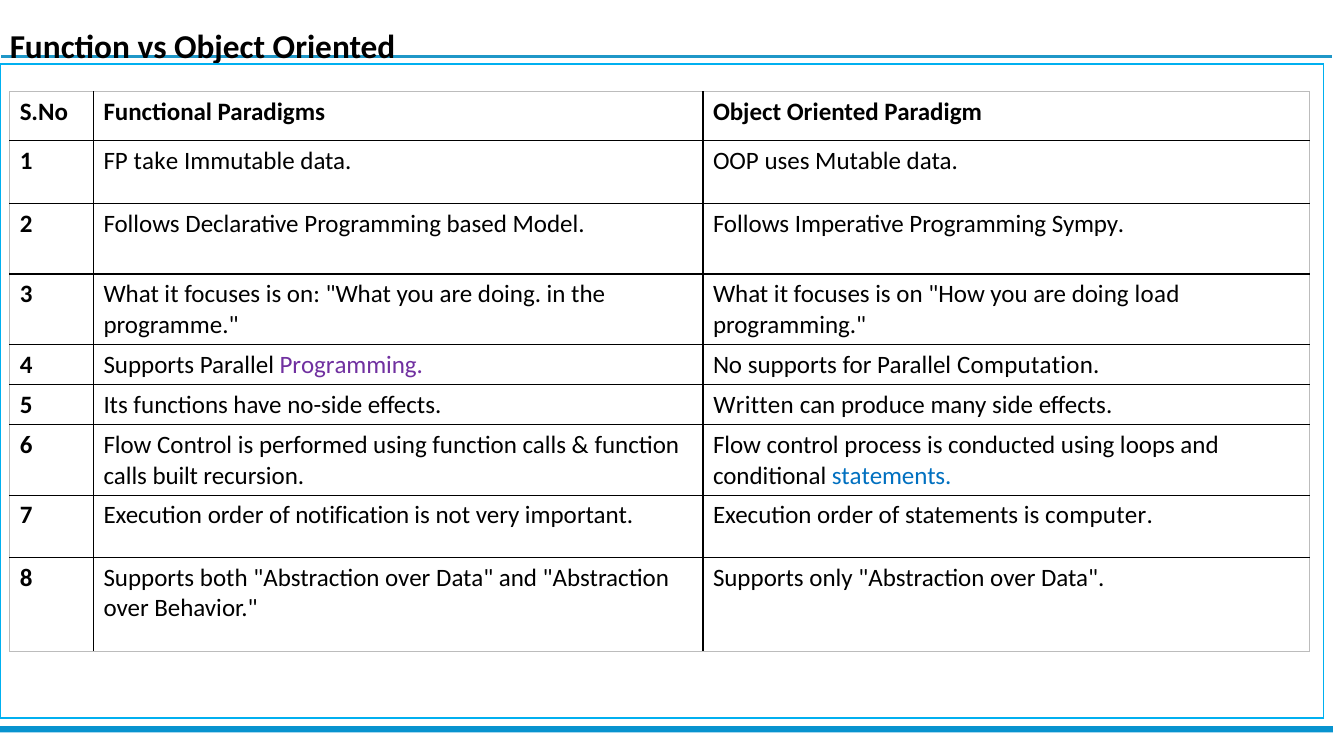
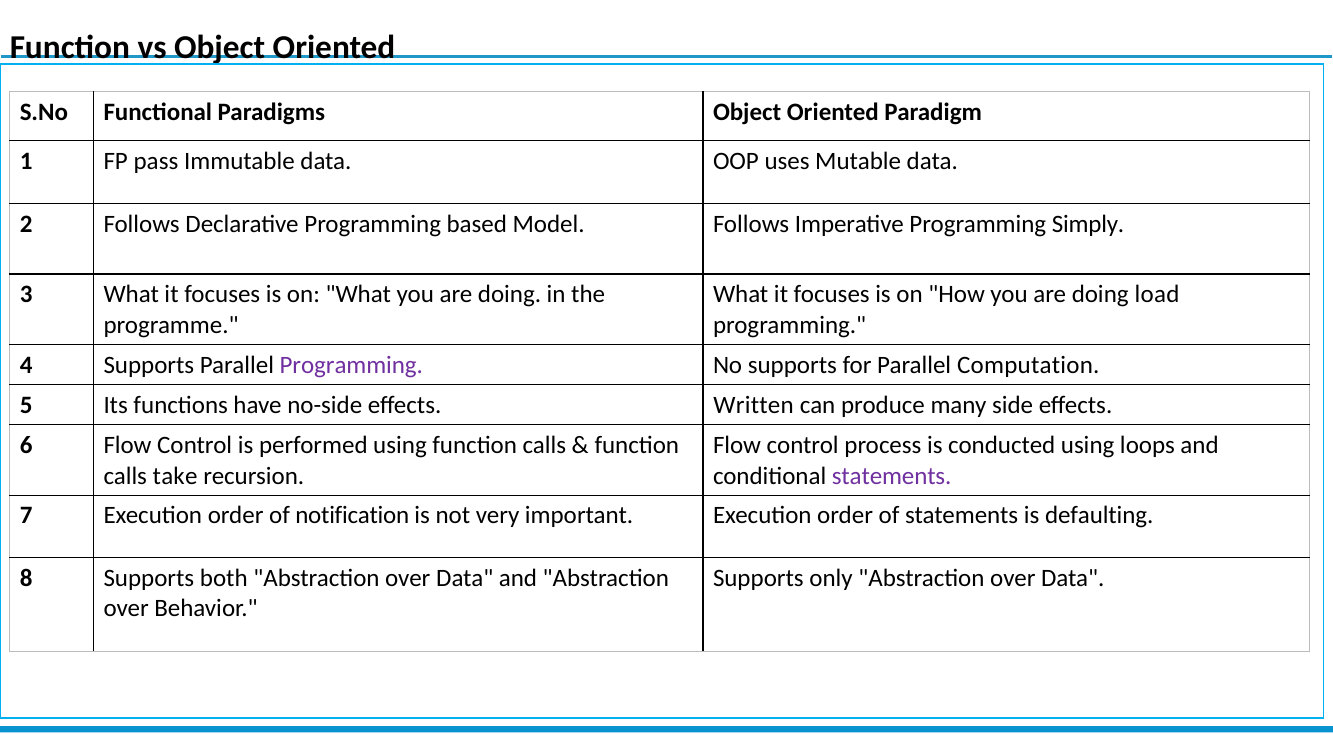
take: take -> pass
Sympy: Sympy -> Simply
built: built -> take
statements at (892, 476) colour: blue -> purple
computer: computer -> defaulting
